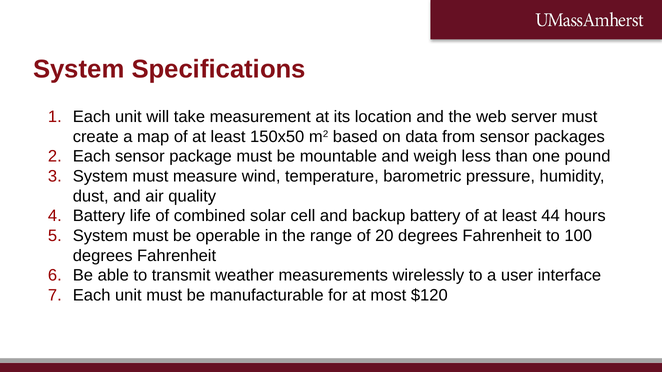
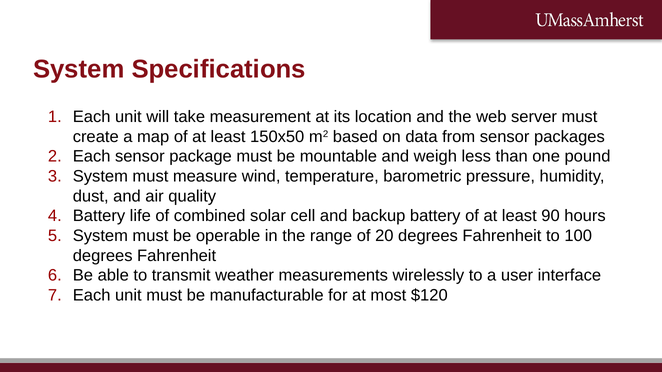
44: 44 -> 90
